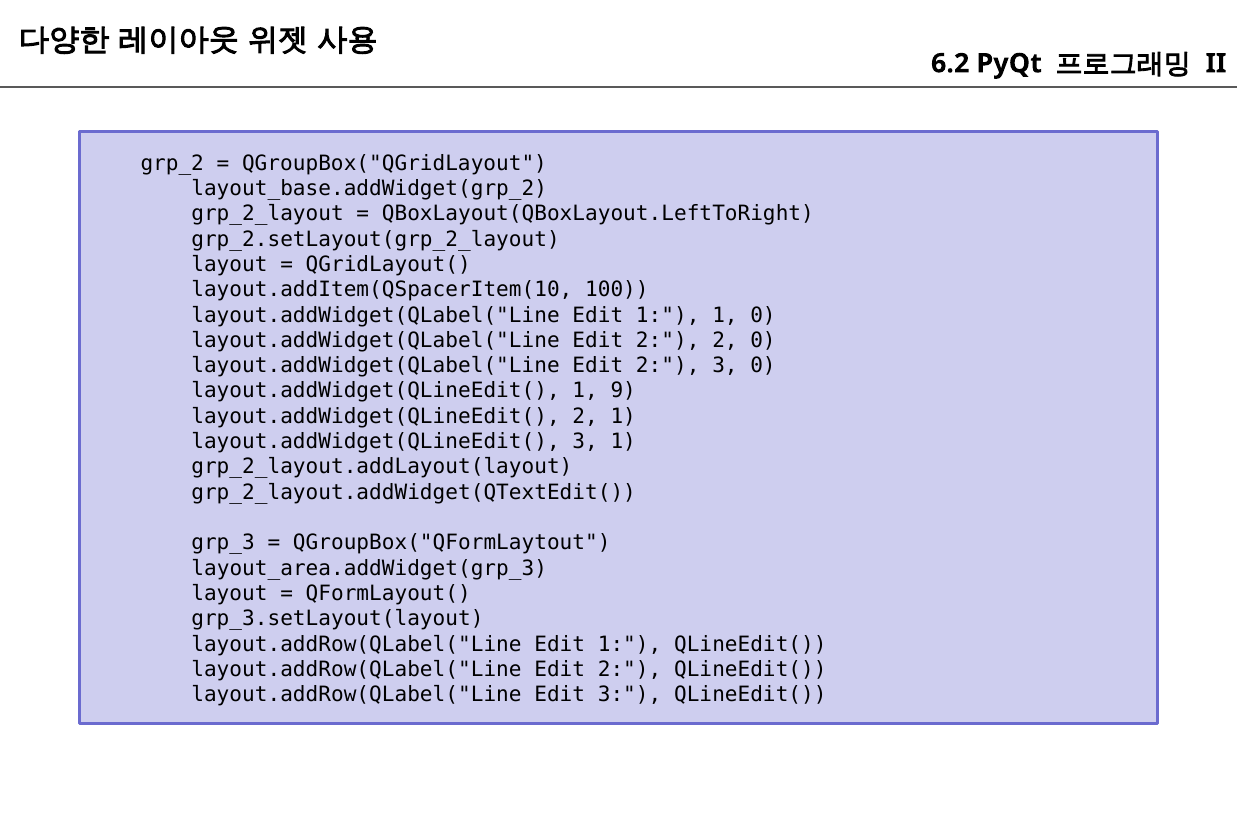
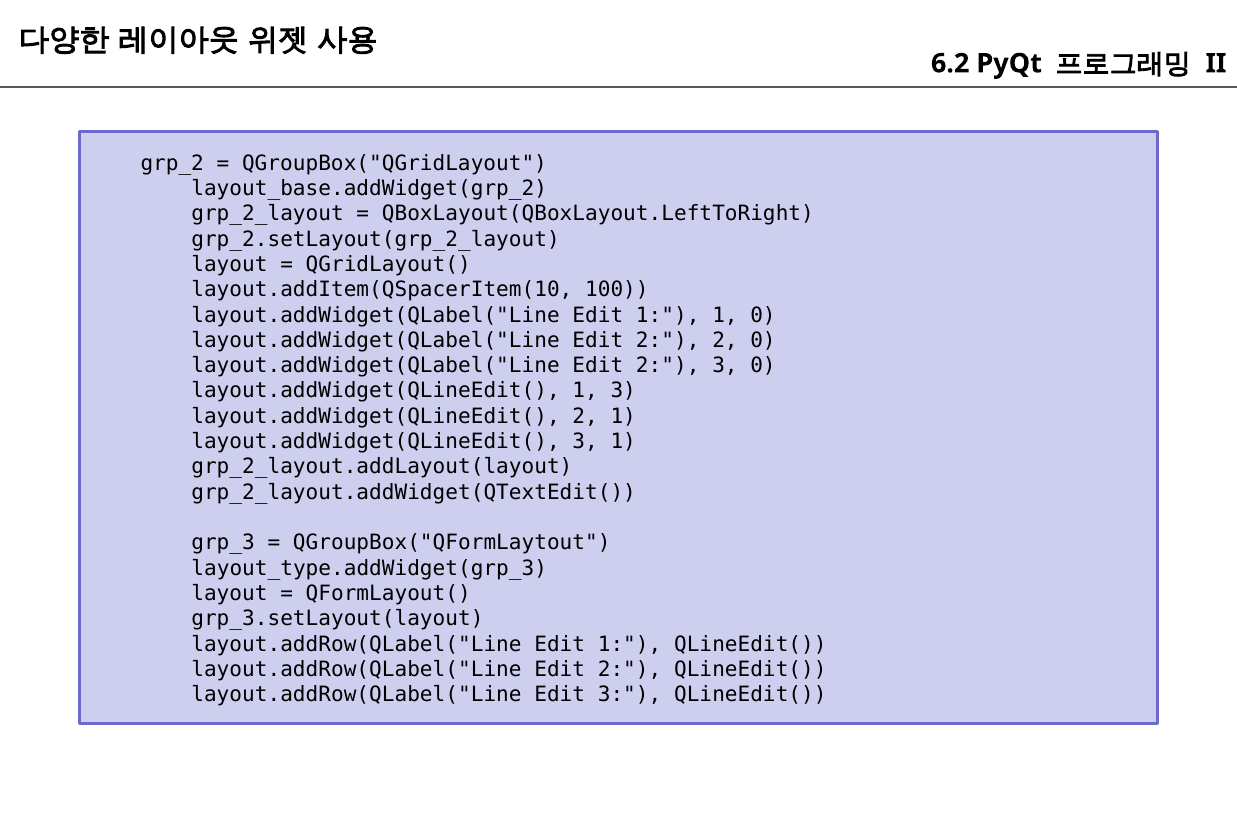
1 9: 9 -> 3
layout_area.addWidget(grp_3: layout_area.addWidget(grp_3 -> layout_type.addWidget(grp_3
